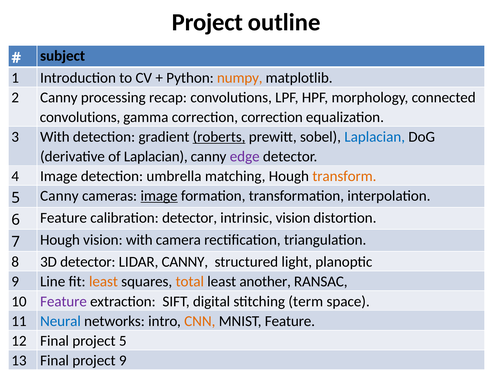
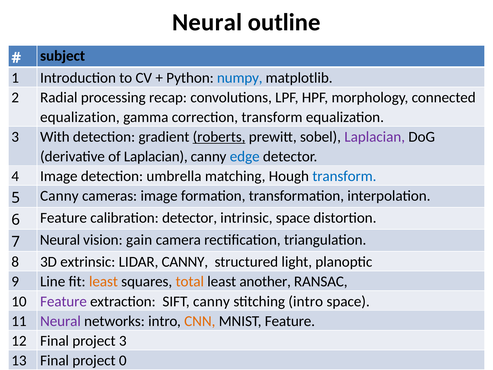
Project at (207, 22): Project -> Neural
numpy colour: orange -> blue
2 Canny: Canny -> Radial
convolutions at (80, 117): convolutions -> equalization
correction correction: correction -> transform
Laplacian at (375, 137) colour: blue -> purple
edge colour: purple -> blue
transform at (344, 176) colour: orange -> blue
image at (159, 196) underline: present -> none
intrinsic vision: vision -> space
7 Hough: Hough -> Neural
vision with: with -> gain
3D detector: detector -> extrinsic
SIFT digital: digital -> canny
stitching term: term -> intro
Neural at (60, 321) colour: blue -> purple
project 5: 5 -> 3
project 9: 9 -> 0
